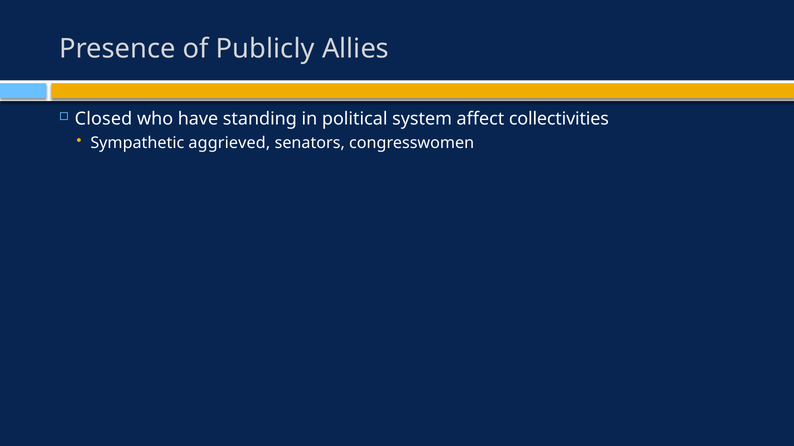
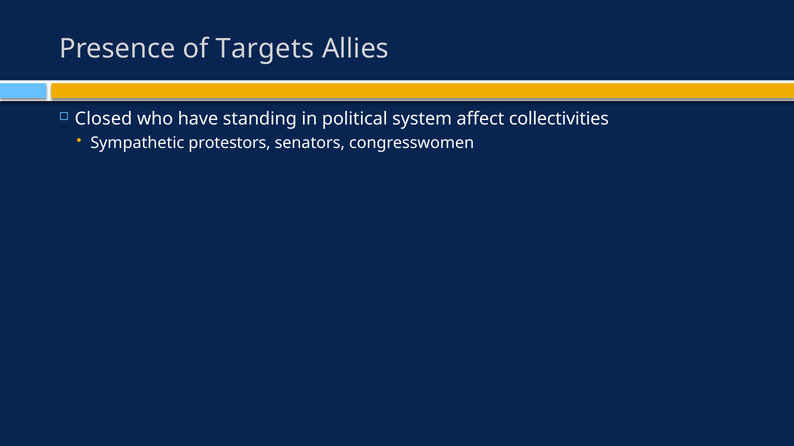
Publicly: Publicly -> Targets
aggrieved: aggrieved -> protestors
